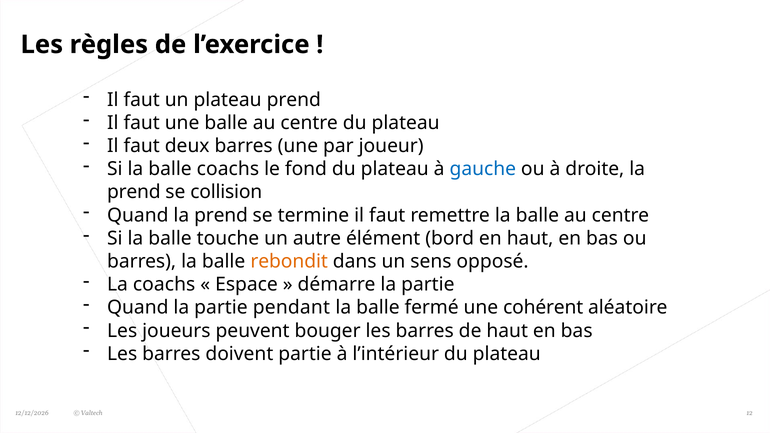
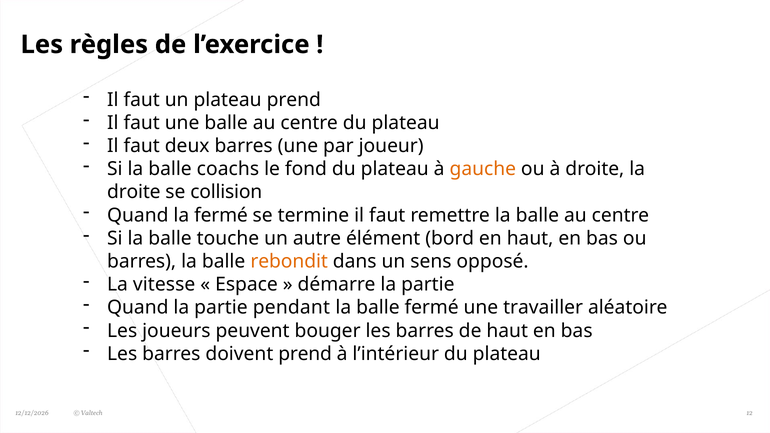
gauche colour: blue -> orange
prend at (134, 192): prend -> droite
Quand la prend: prend -> fermé
La coachs: coachs -> vitesse
cohérent: cohérent -> travailler
doivent partie: partie -> prend
